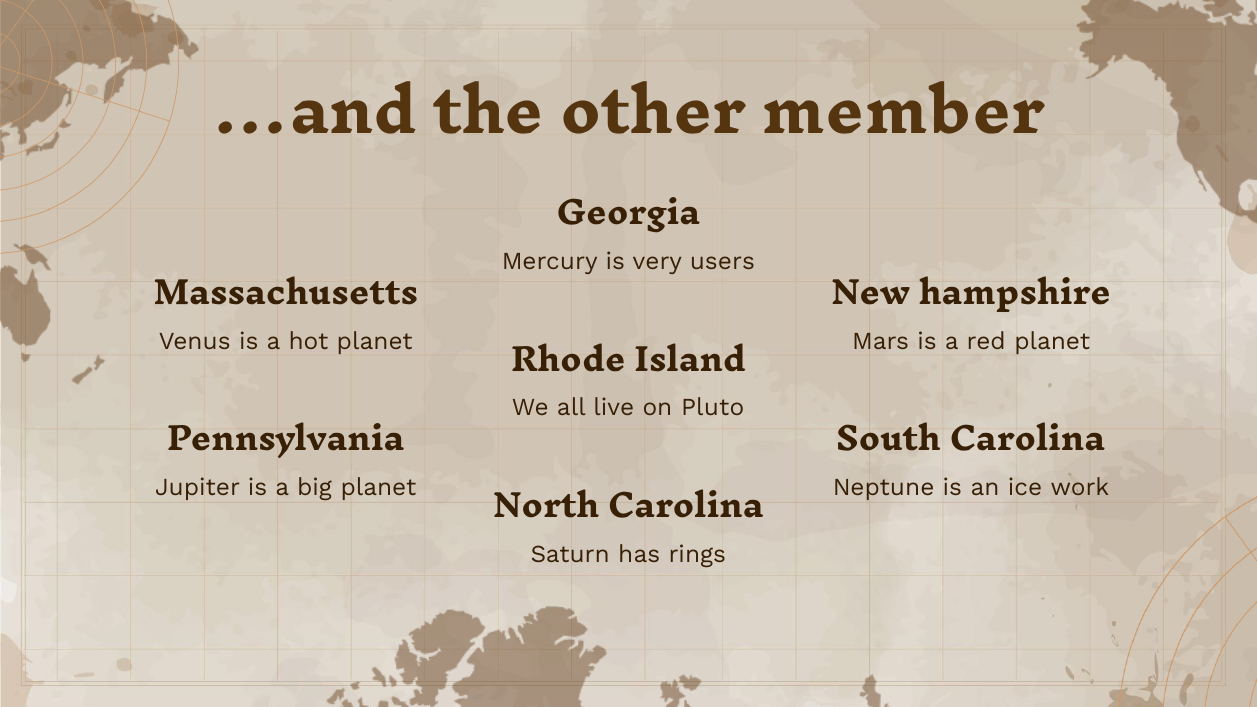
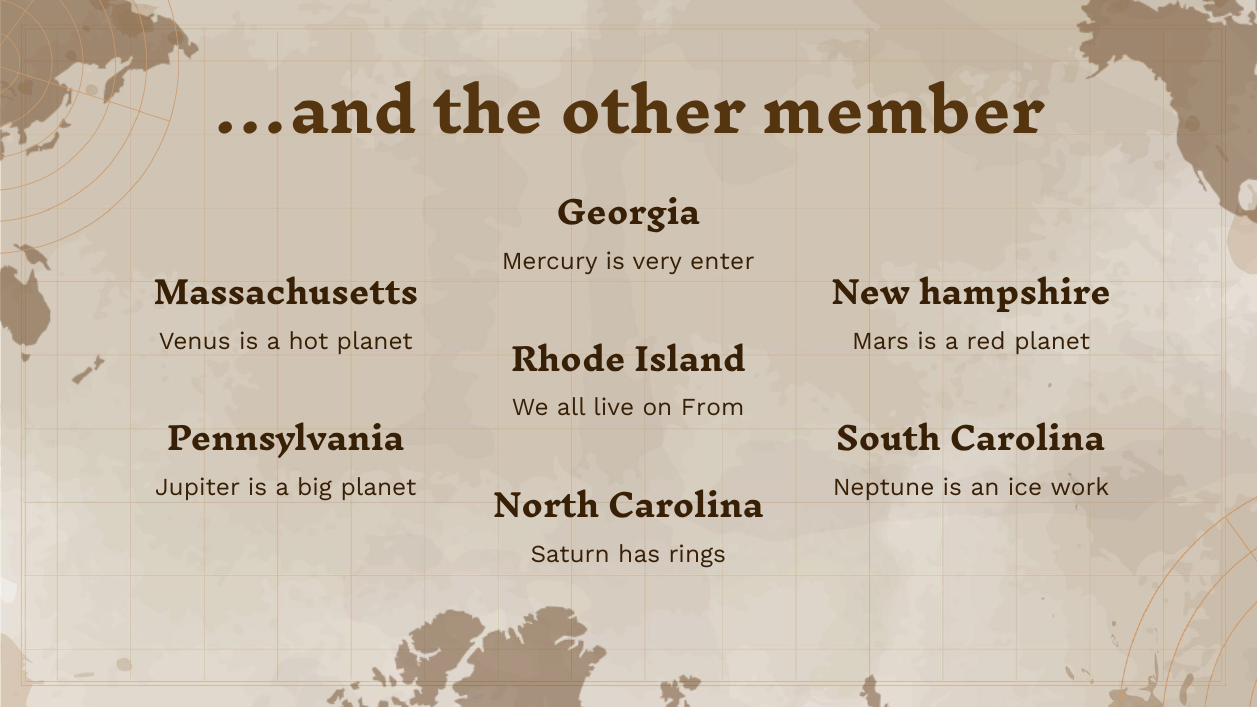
users: users -> enter
Pluto: Pluto -> From
